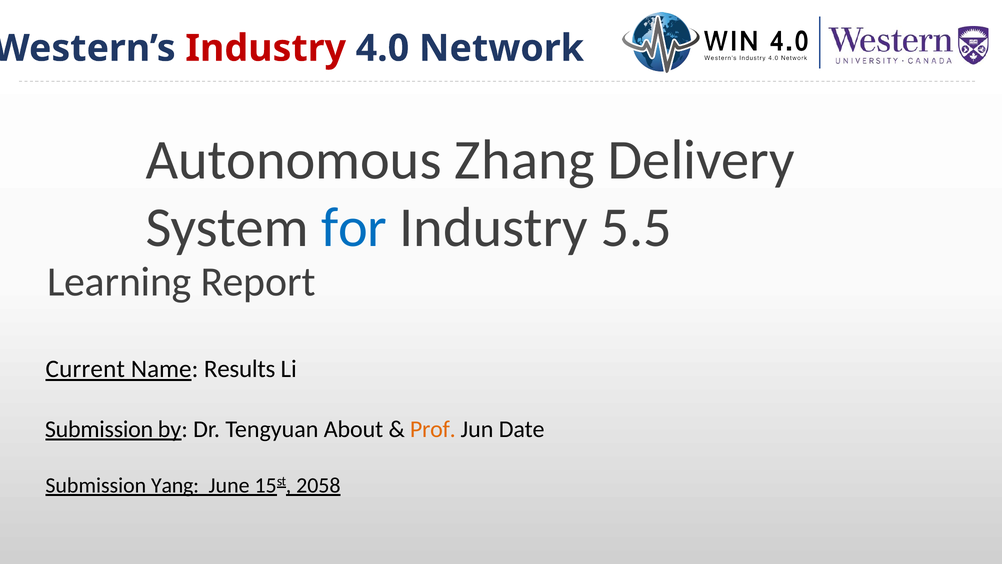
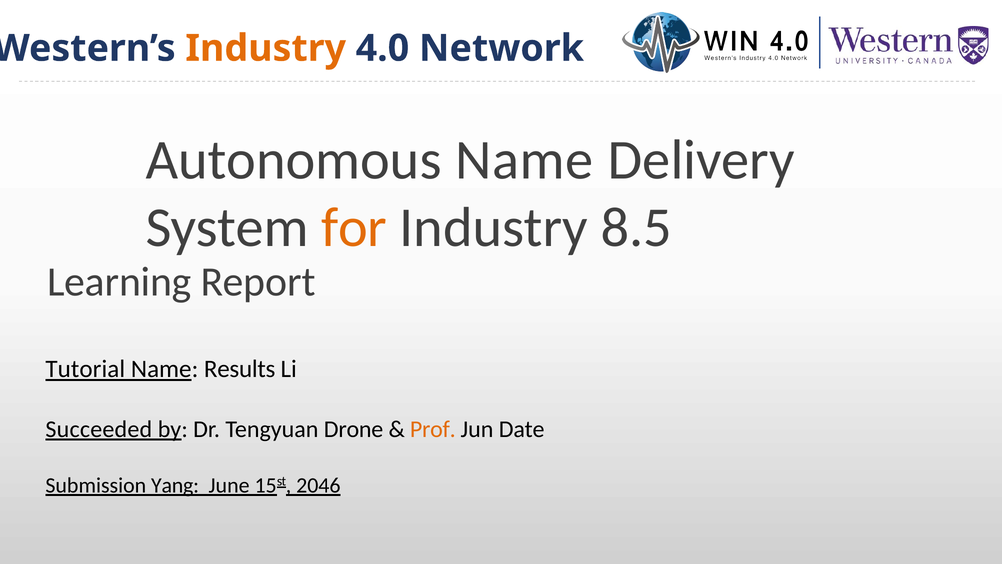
Industry at (266, 48) colour: red -> orange
Autonomous Zhang: Zhang -> Name
for colour: blue -> orange
5.5: 5.5 -> 8.5
Current: Current -> Tutorial
Submission at (99, 429): Submission -> Succeeded
About: About -> Drone
2058: 2058 -> 2046
